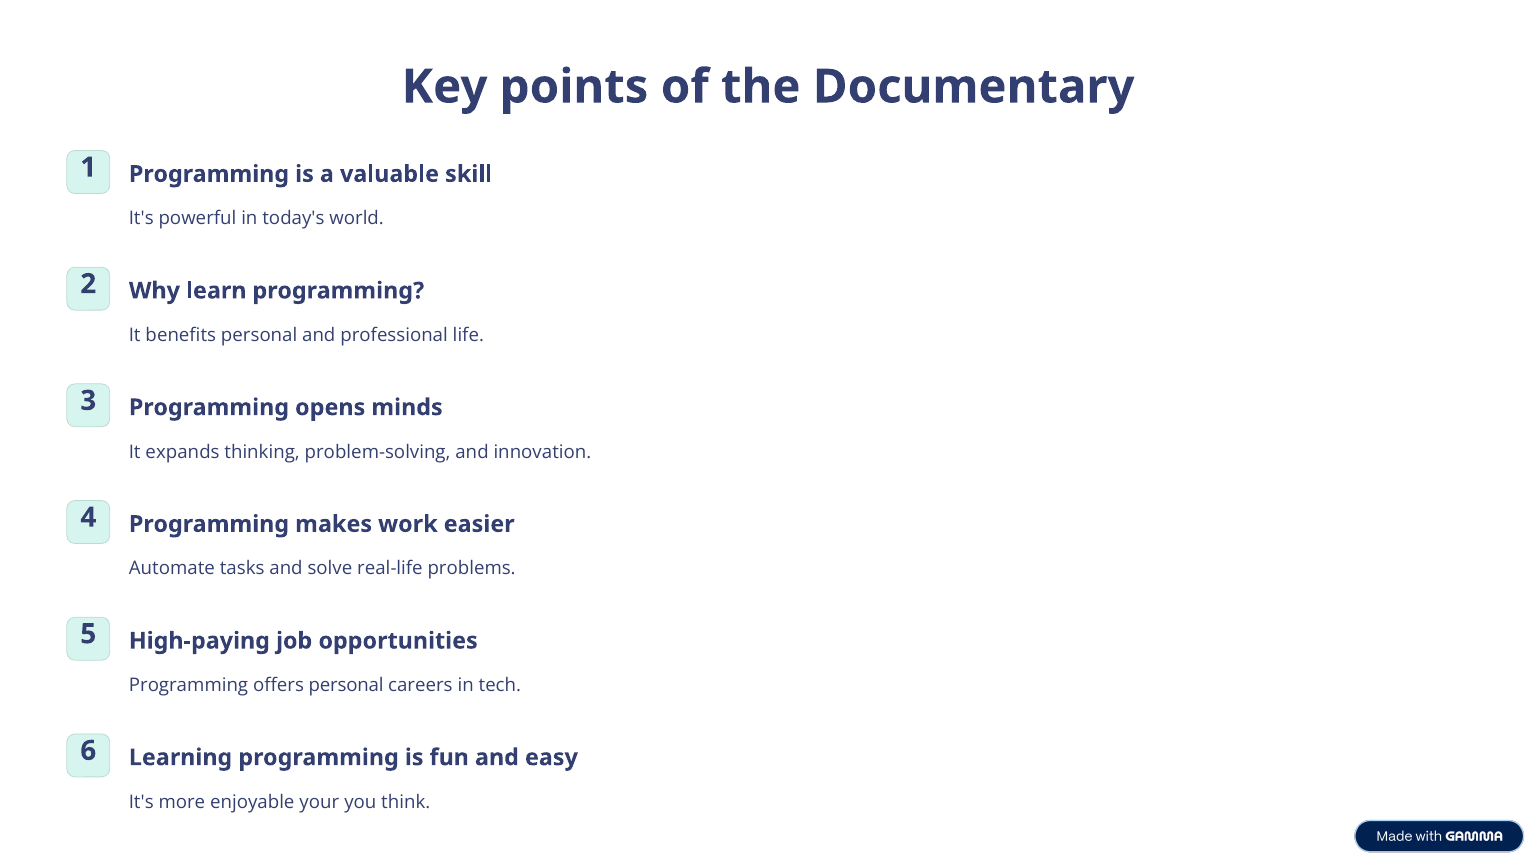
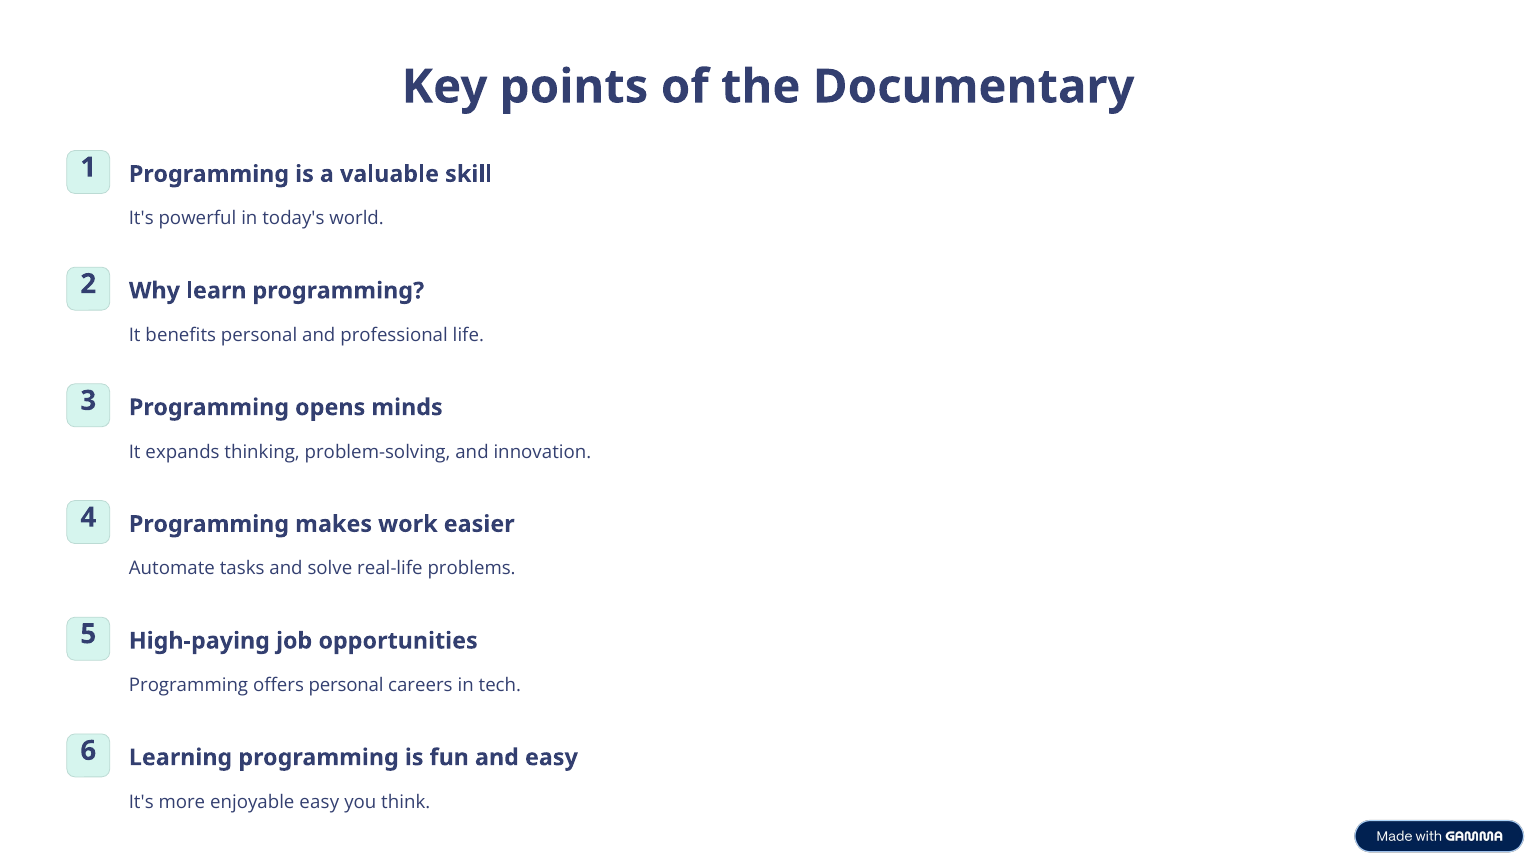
enjoyable your: your -> easy
